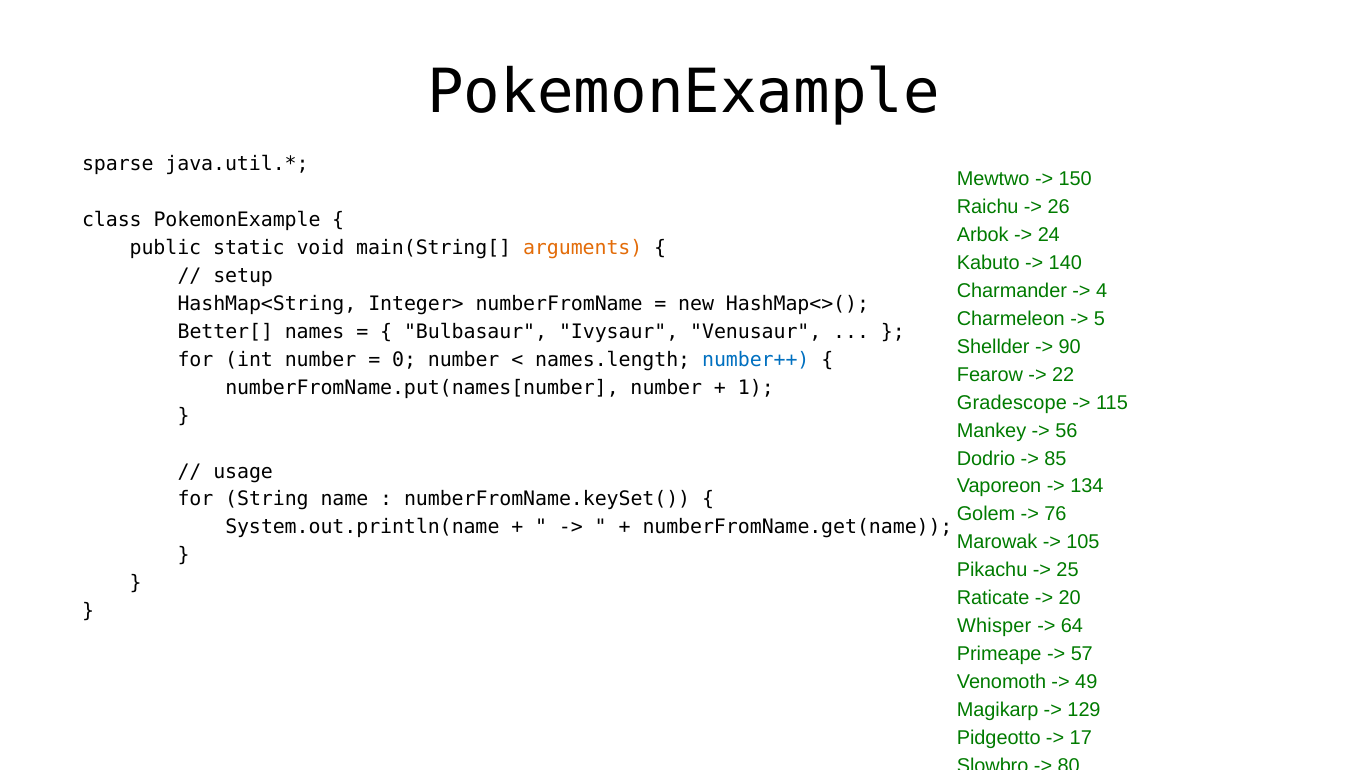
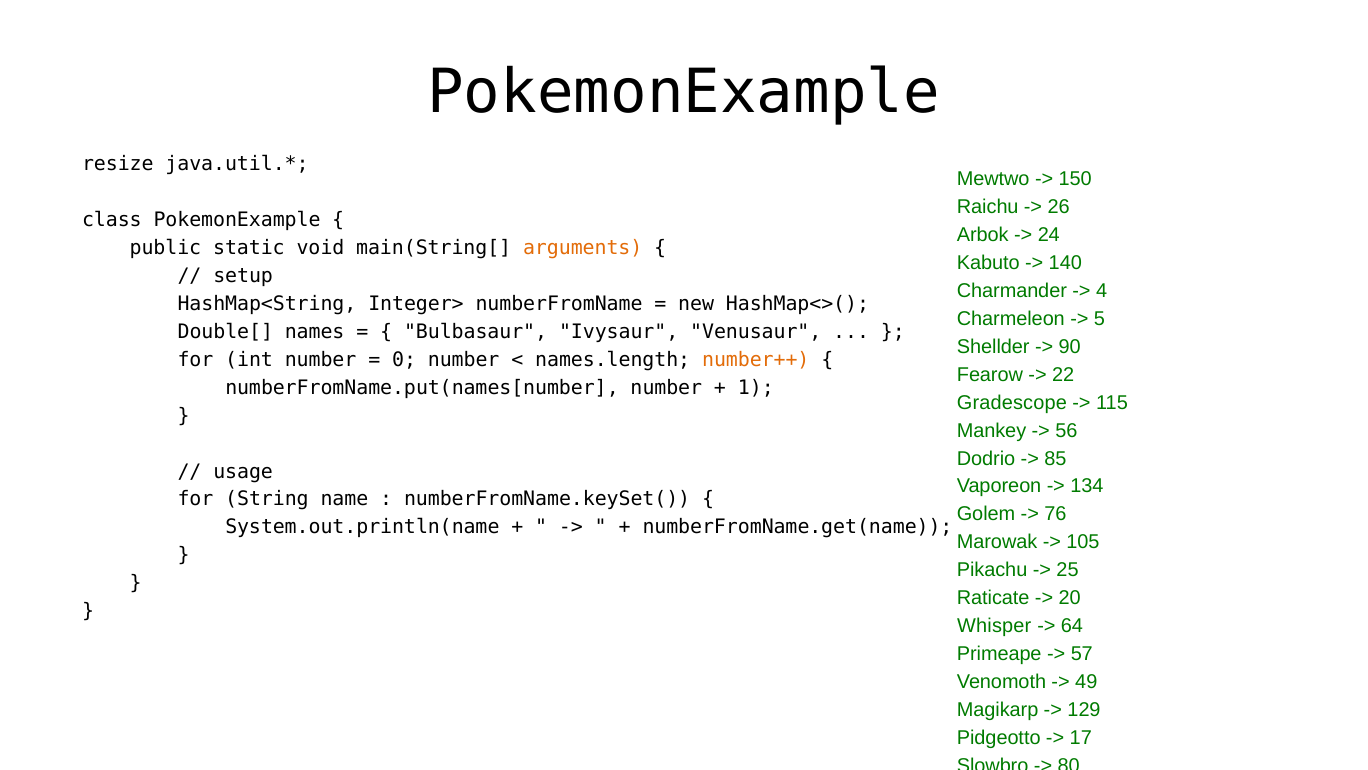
sparse: sparse -> resize
Better[: Better[ -> Double[
number++ colour: blue -> orange
